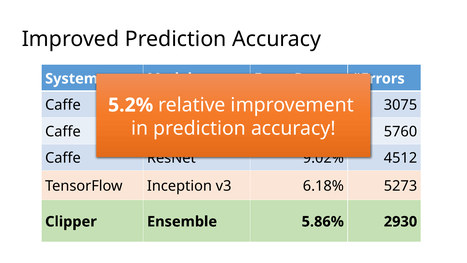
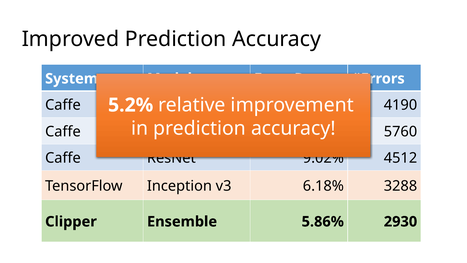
3075: 3075 -> 4190
5273: 5273 -> 3288
